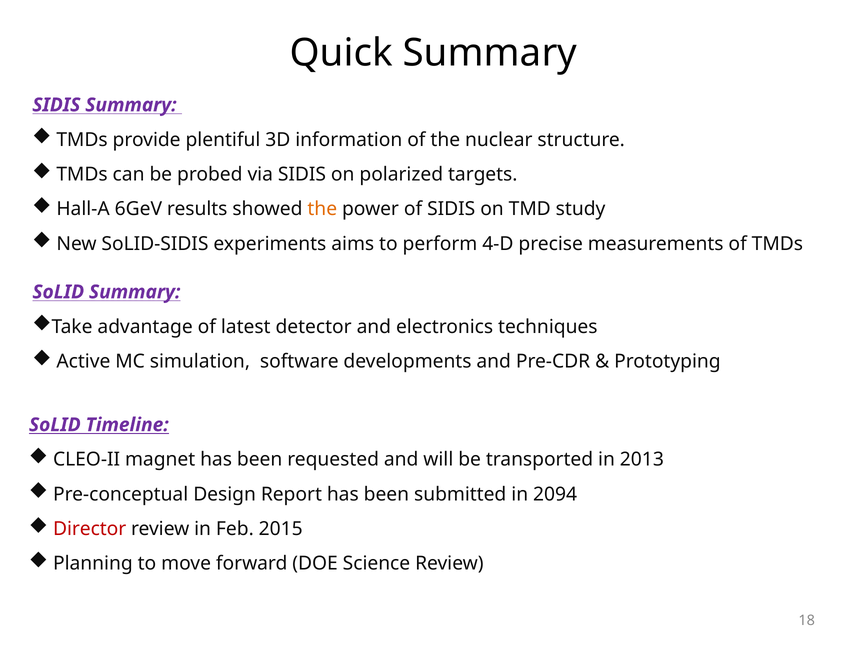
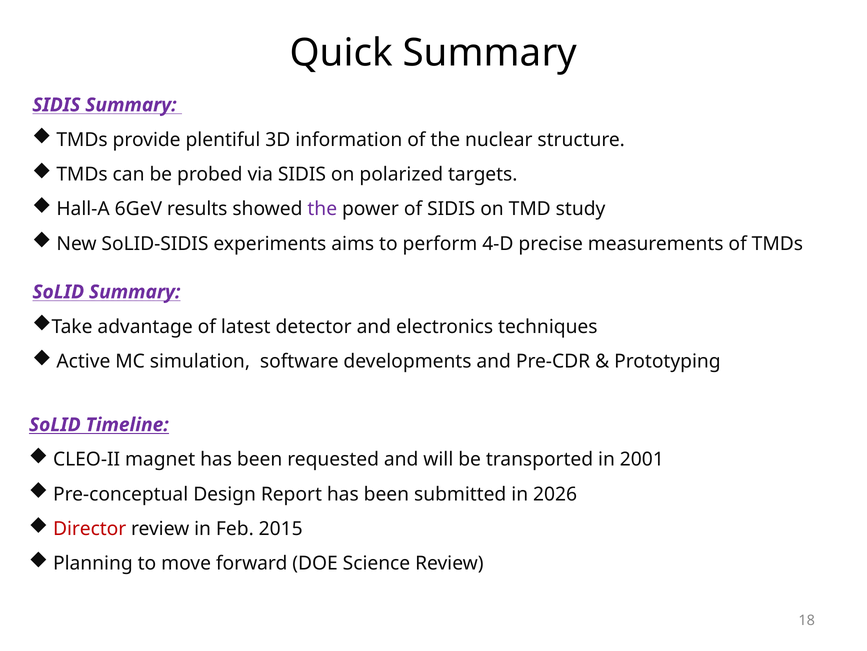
the at (322, 209) colour: orange -> purple
2013: 2013 -> 2001
2094: 2094 -> 2026
